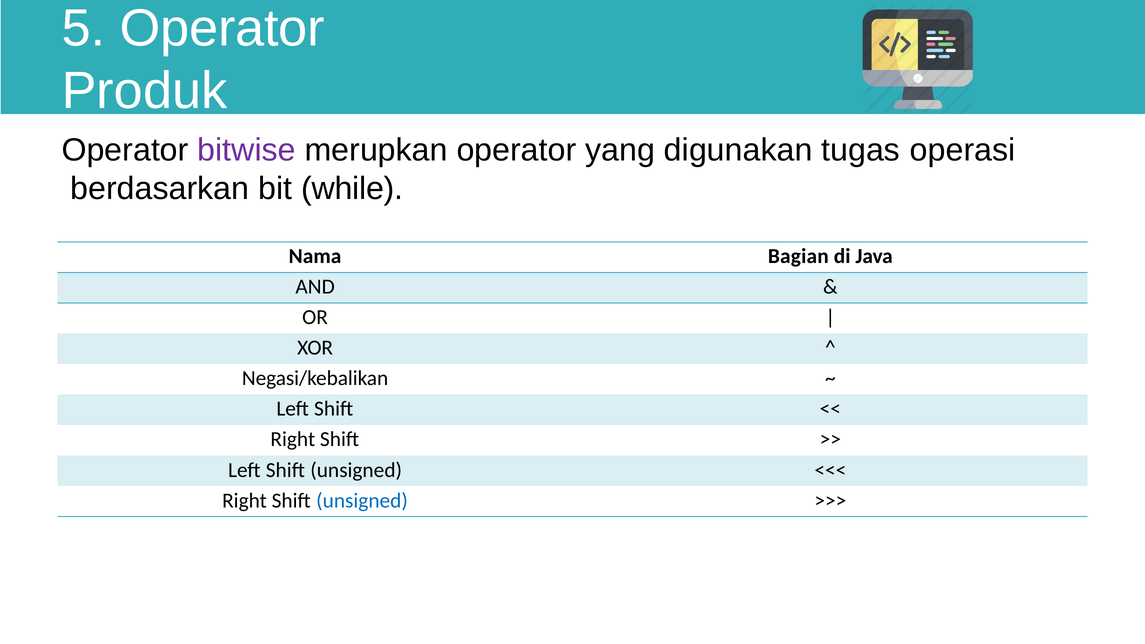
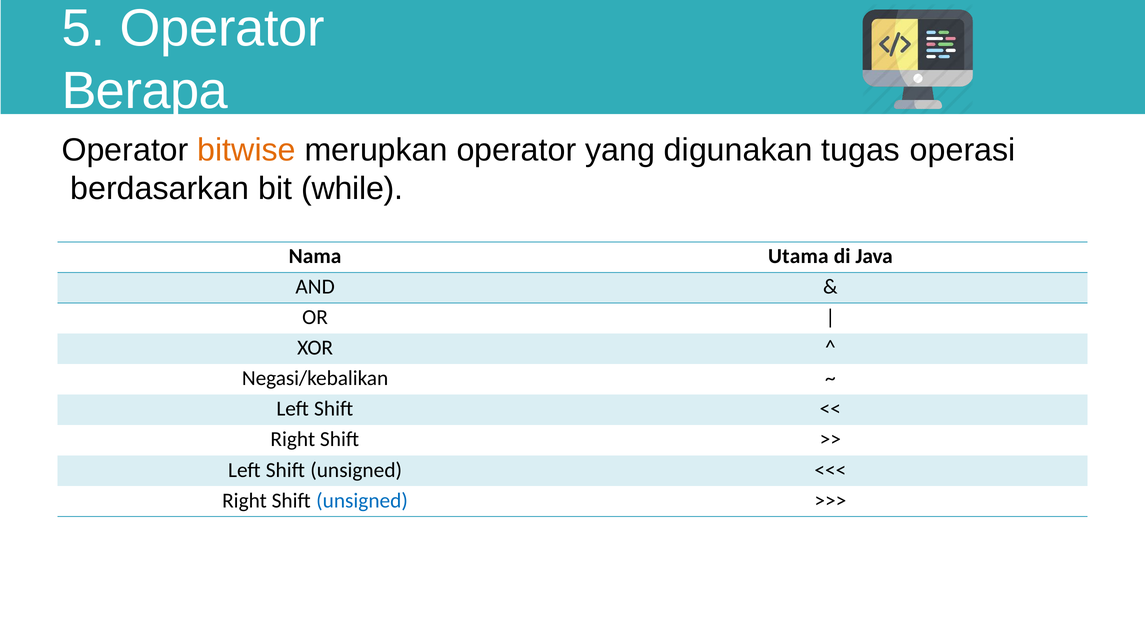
Produk: Produk -> Berapa
bitwise colour: purple -> orange
Bagian: Bagian -> Utama
